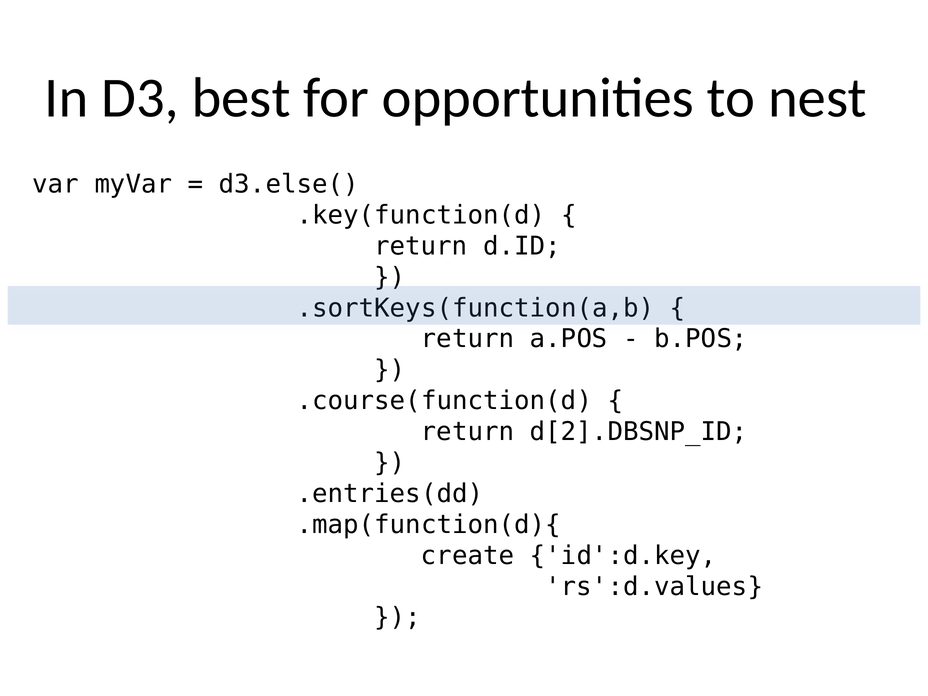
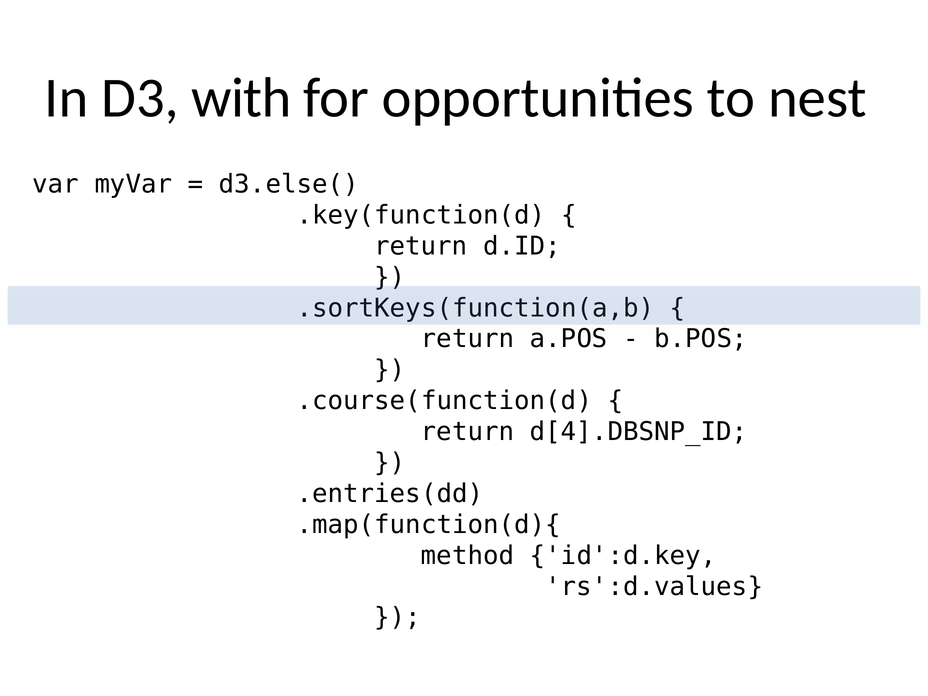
best: best -> with
d[2].DBSNP_ID: d[2].DBSNP_ID -> d[4].DBSNP_ID
create: create -> method
